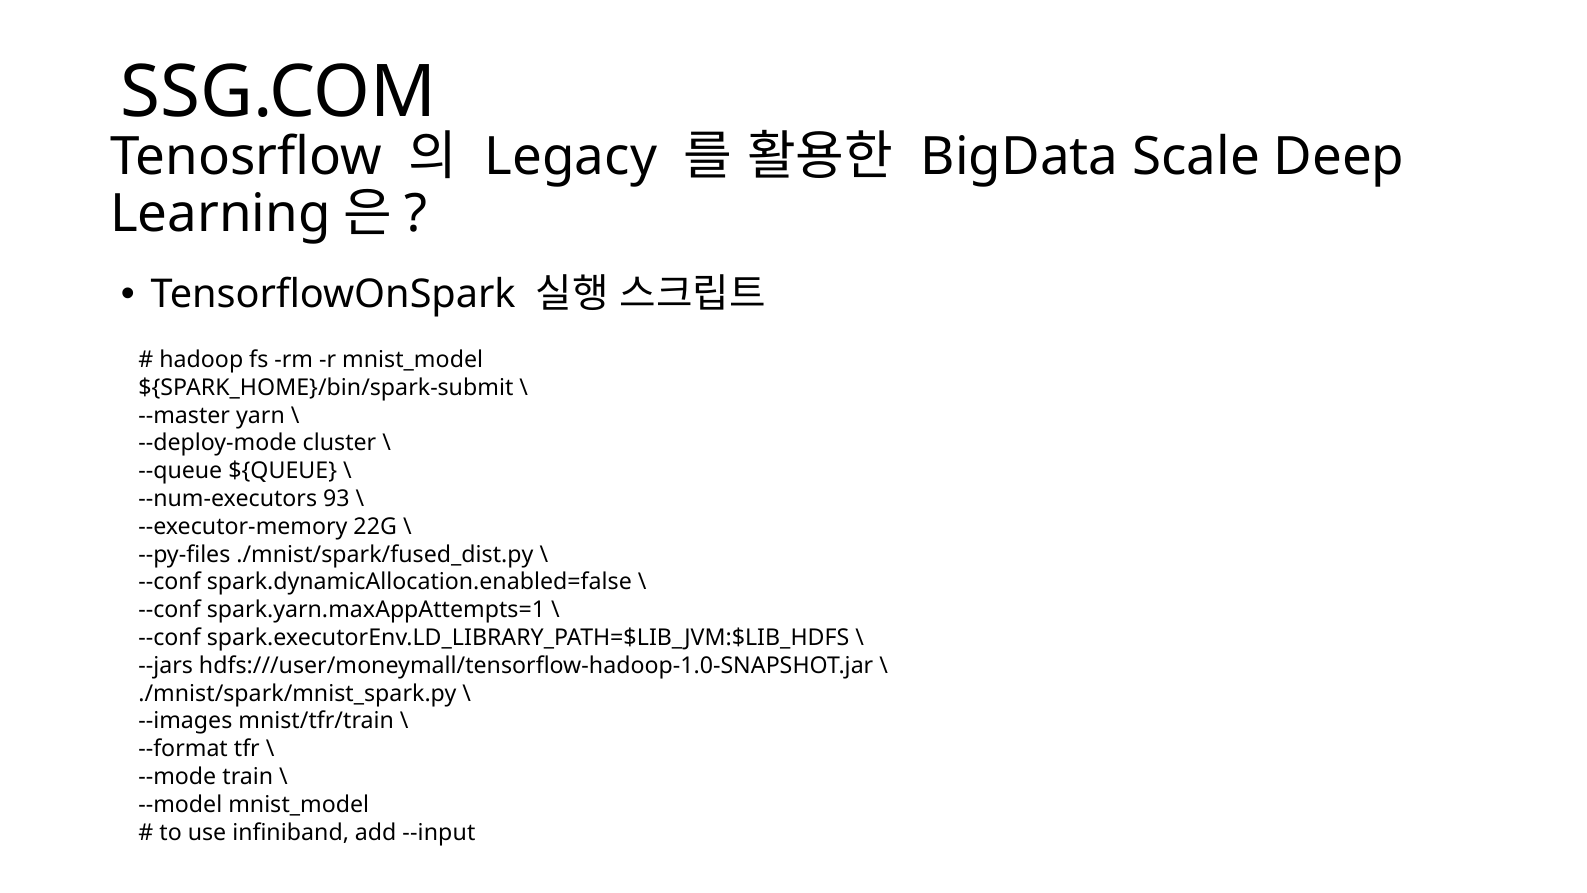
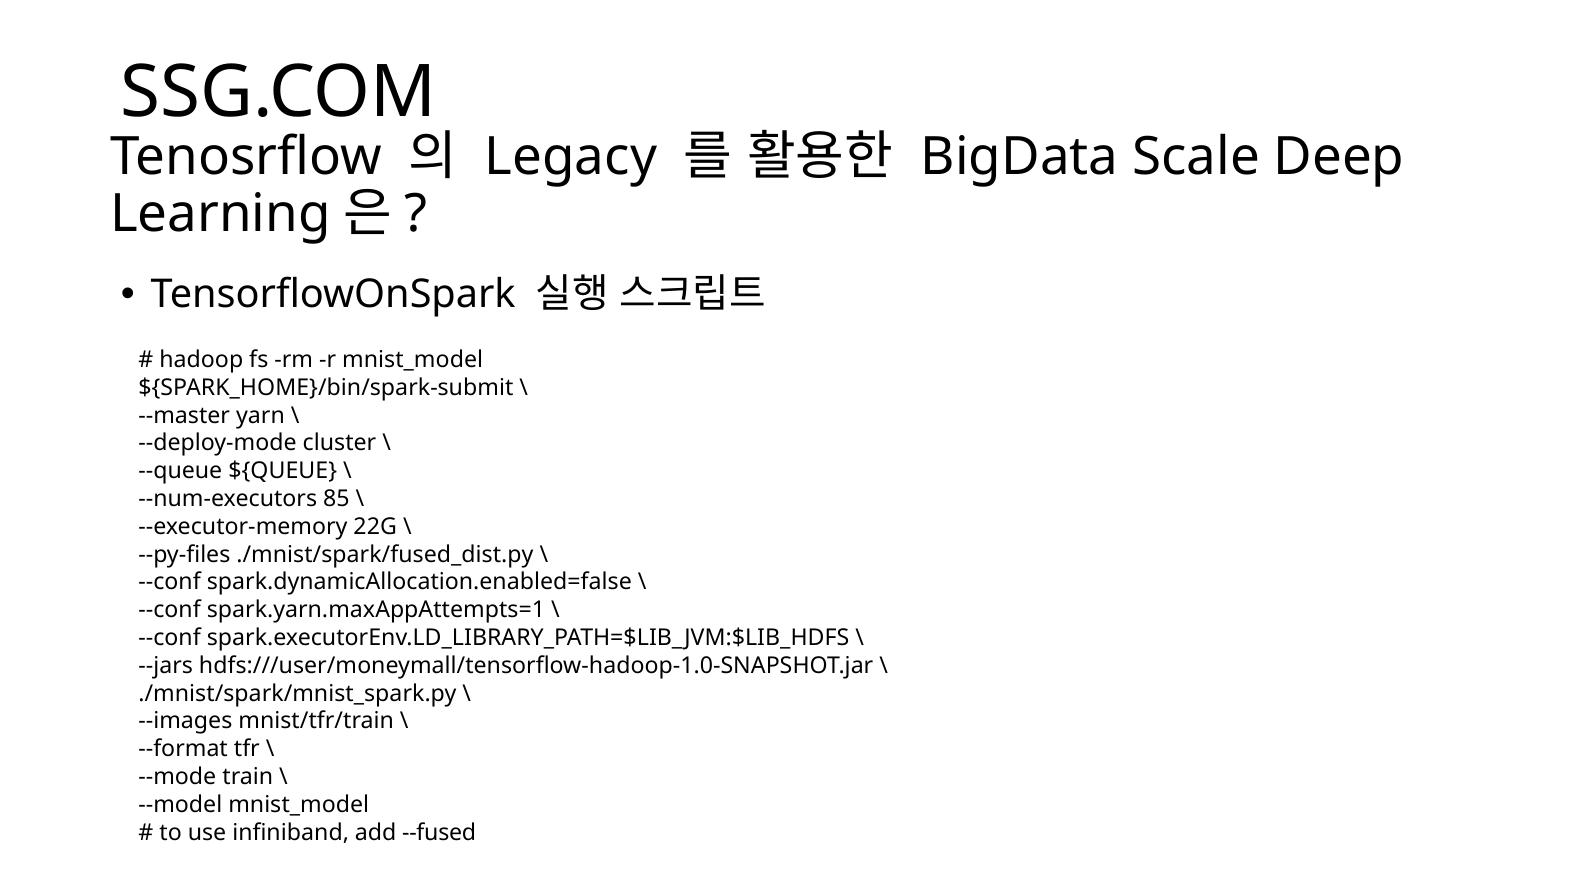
93: 93 -> 85
--input: --input -> --fused
